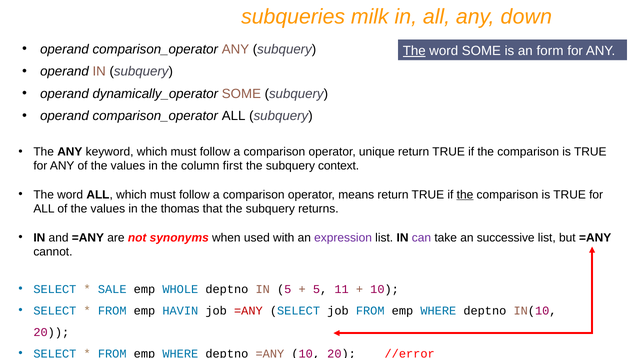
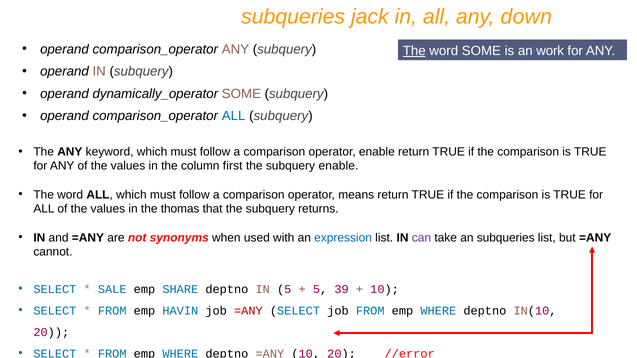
milk: milk -> jack
form: form -> work
ALL at (234, 116) colour: black -> blue
operator unique: unique -> enable
subquery context: context -> enable
the at (465, 195) underline: present -> none
expression colour: purple -> blue
an successive: successive -> subqueries
WHOLE: WHOLE -> SHARE
11: 11 -> 39
